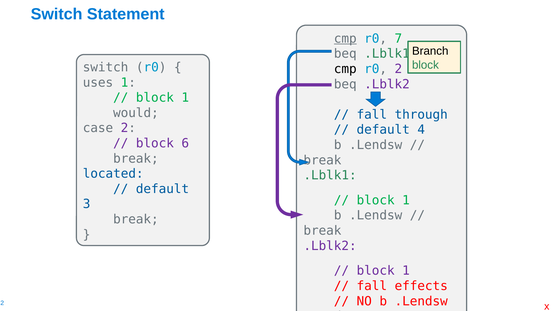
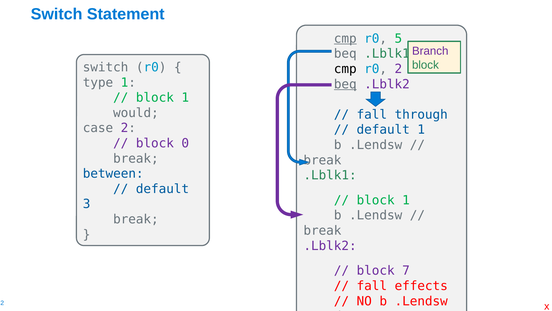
7: 7 -> 5
Branch colour: black -> purple
uses: uses -> type
beq at (345, 84) underline: none -> present
default 4: 4 -> 1
6: 6 -> 0
located: located -> between
1 at (406, 270): 1 -> 7
